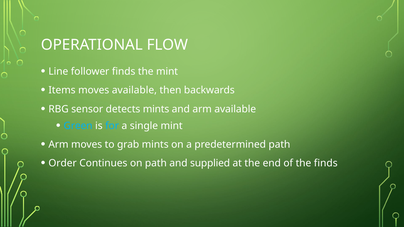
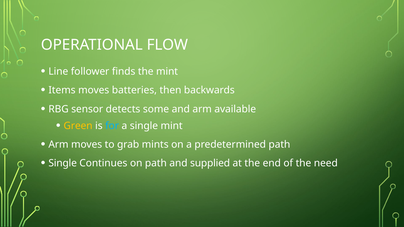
moves available: available -> batteries
detects mints: mints -> some
Green colour: light blue -> yellow
Order at (63, 163): Order -> Single
the finds: finds -> need
